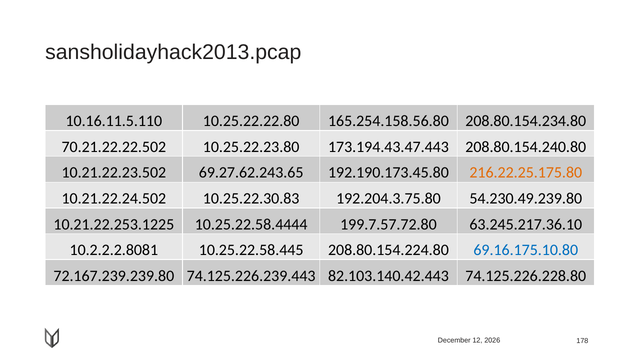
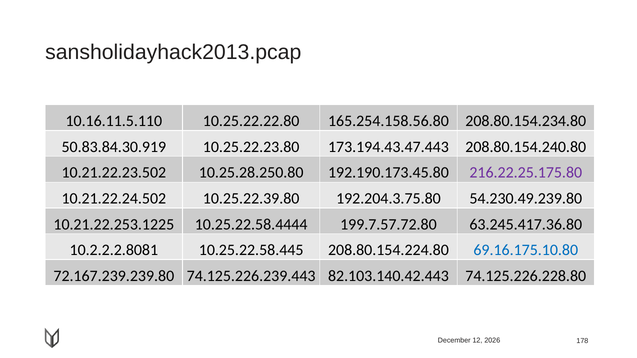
70.21.22.22.502: 70.21.22.22.502 -> 50.83.84.30.919
69.27.62.243.65: 69.27.62.243.65 -> 10.25.28.250.80
216.22.25.175.80 colour: orange -> purple
10.25.22.30.83: 10.25.22.30.83 -> 10.25.22.39.80
63.245.217.36.10: 63.245.217.36.10 -> 63.245.417.36.80
